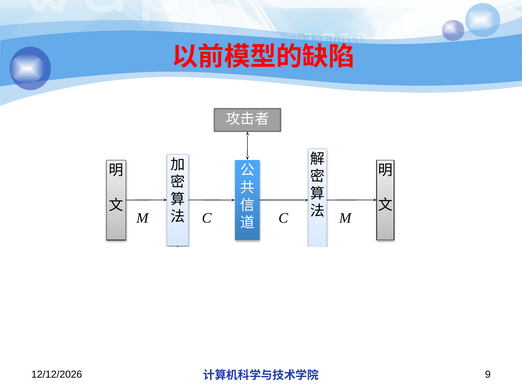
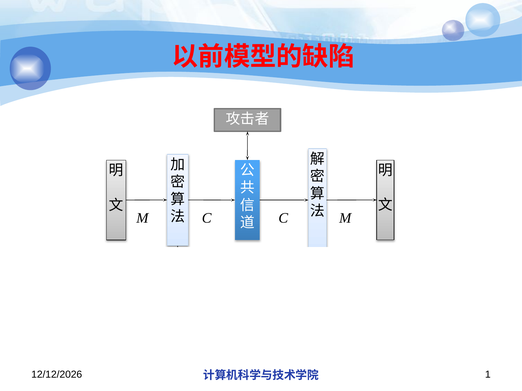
9: 9 -> 1
